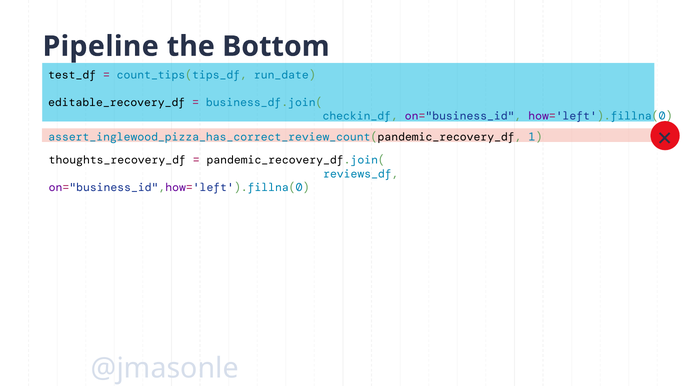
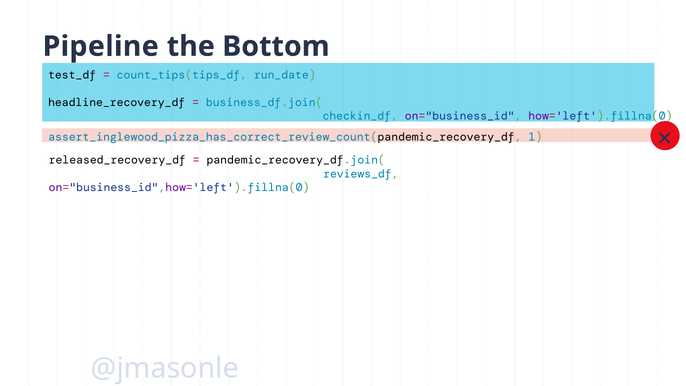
editable_recovery_df: editable_recovery_df -> headline_recovery_df
thoughts_recovery_df: thoughts_recovery_df -> released_recovery_df
